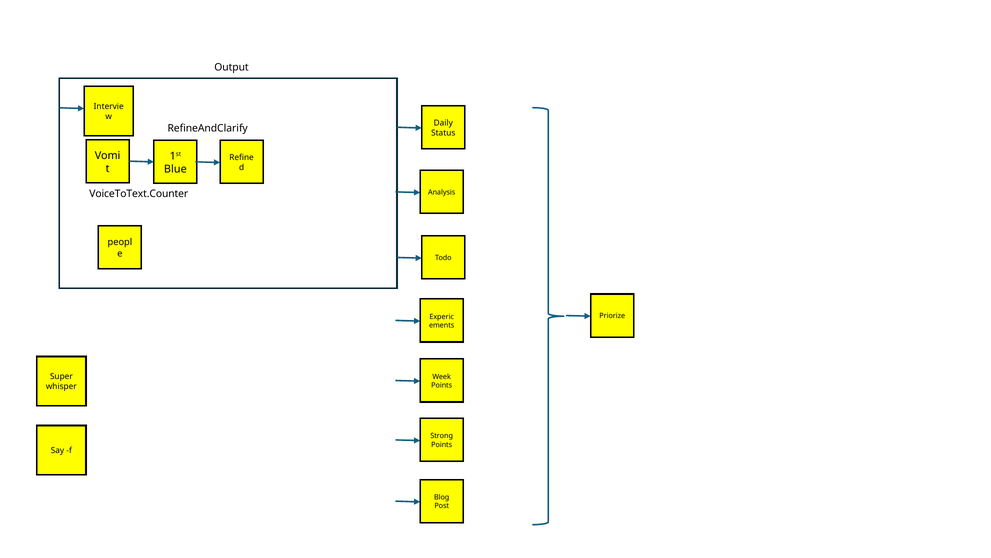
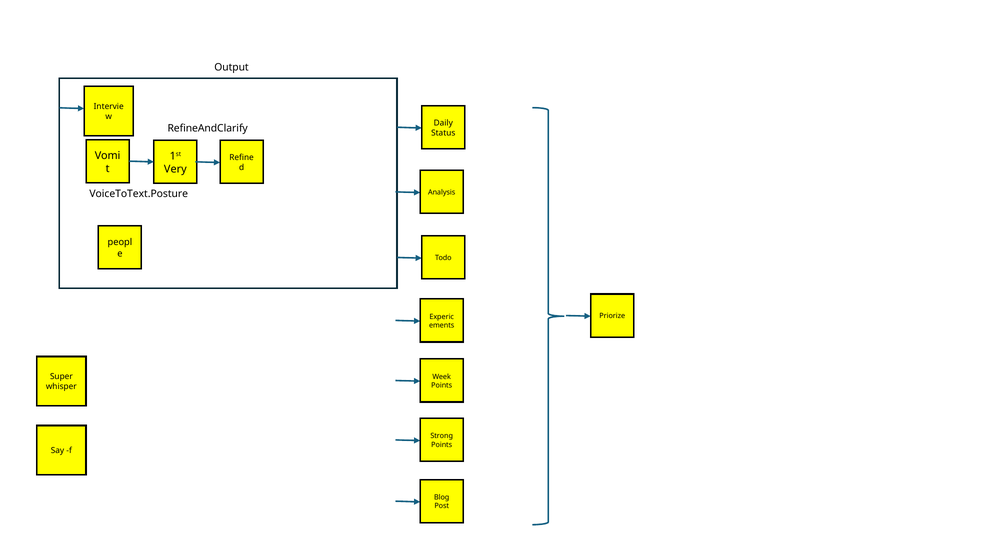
Blue: Blue -> Very
VoiceToText.Counter: VoiceToText.Counter -> VoiceToText.Posture
